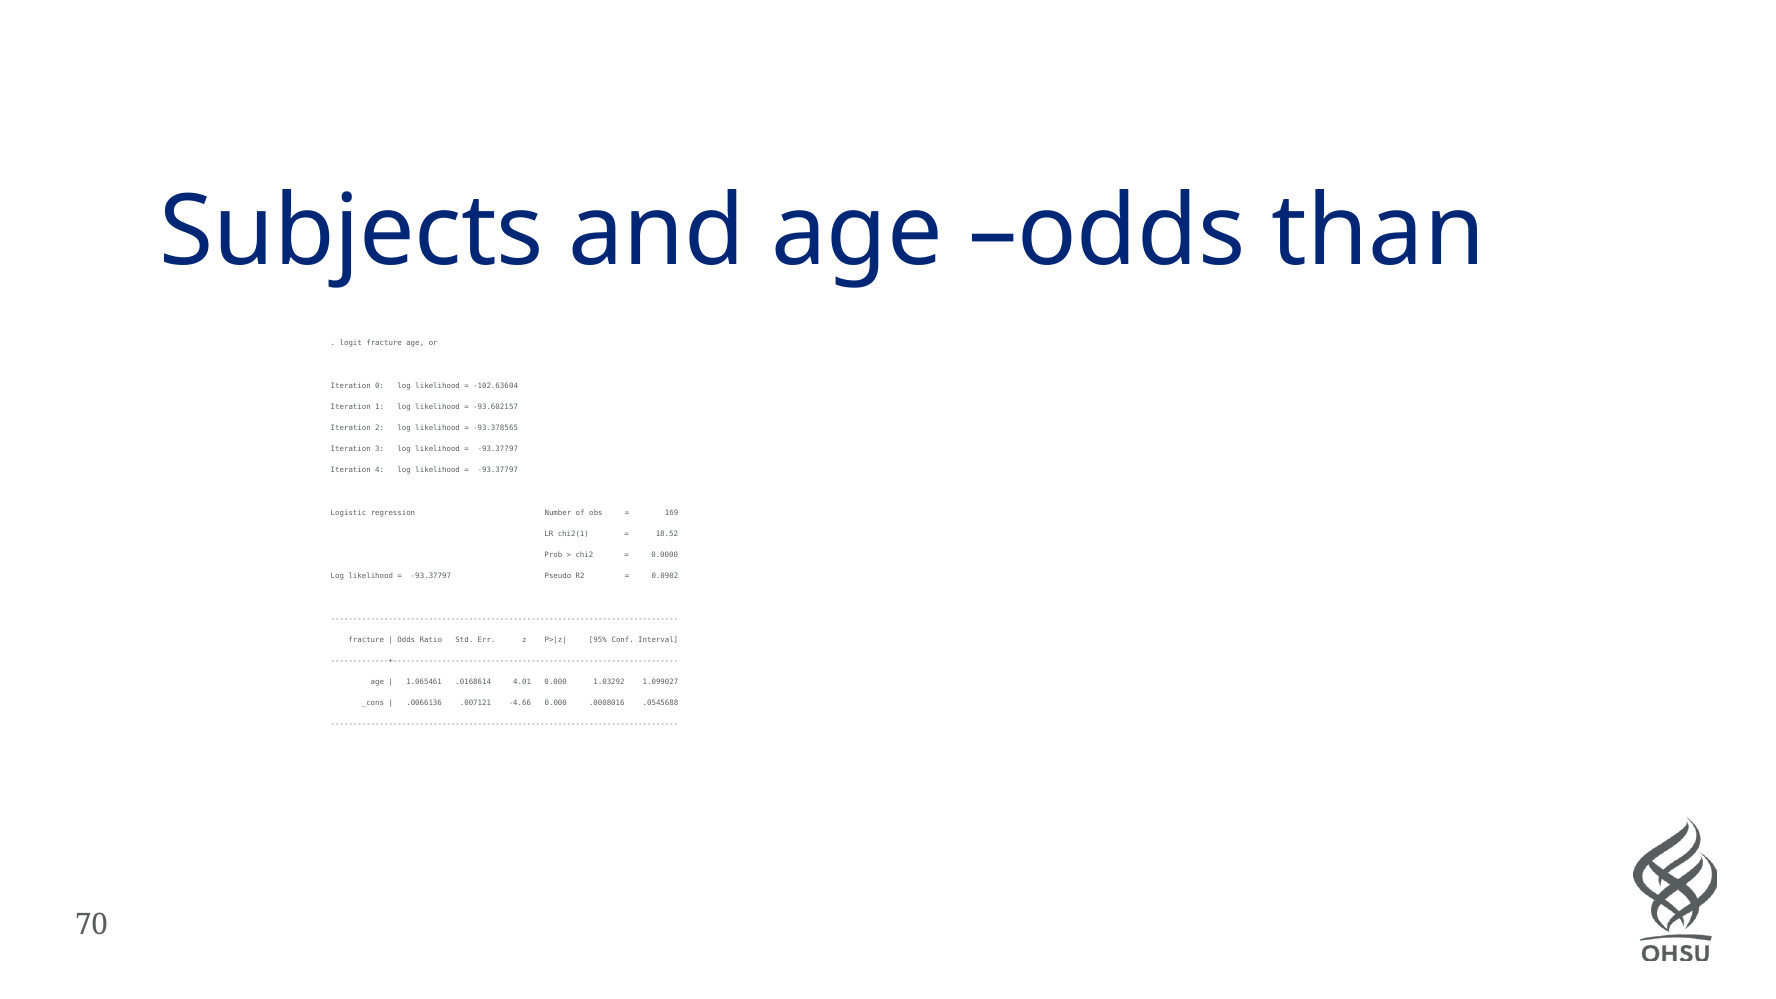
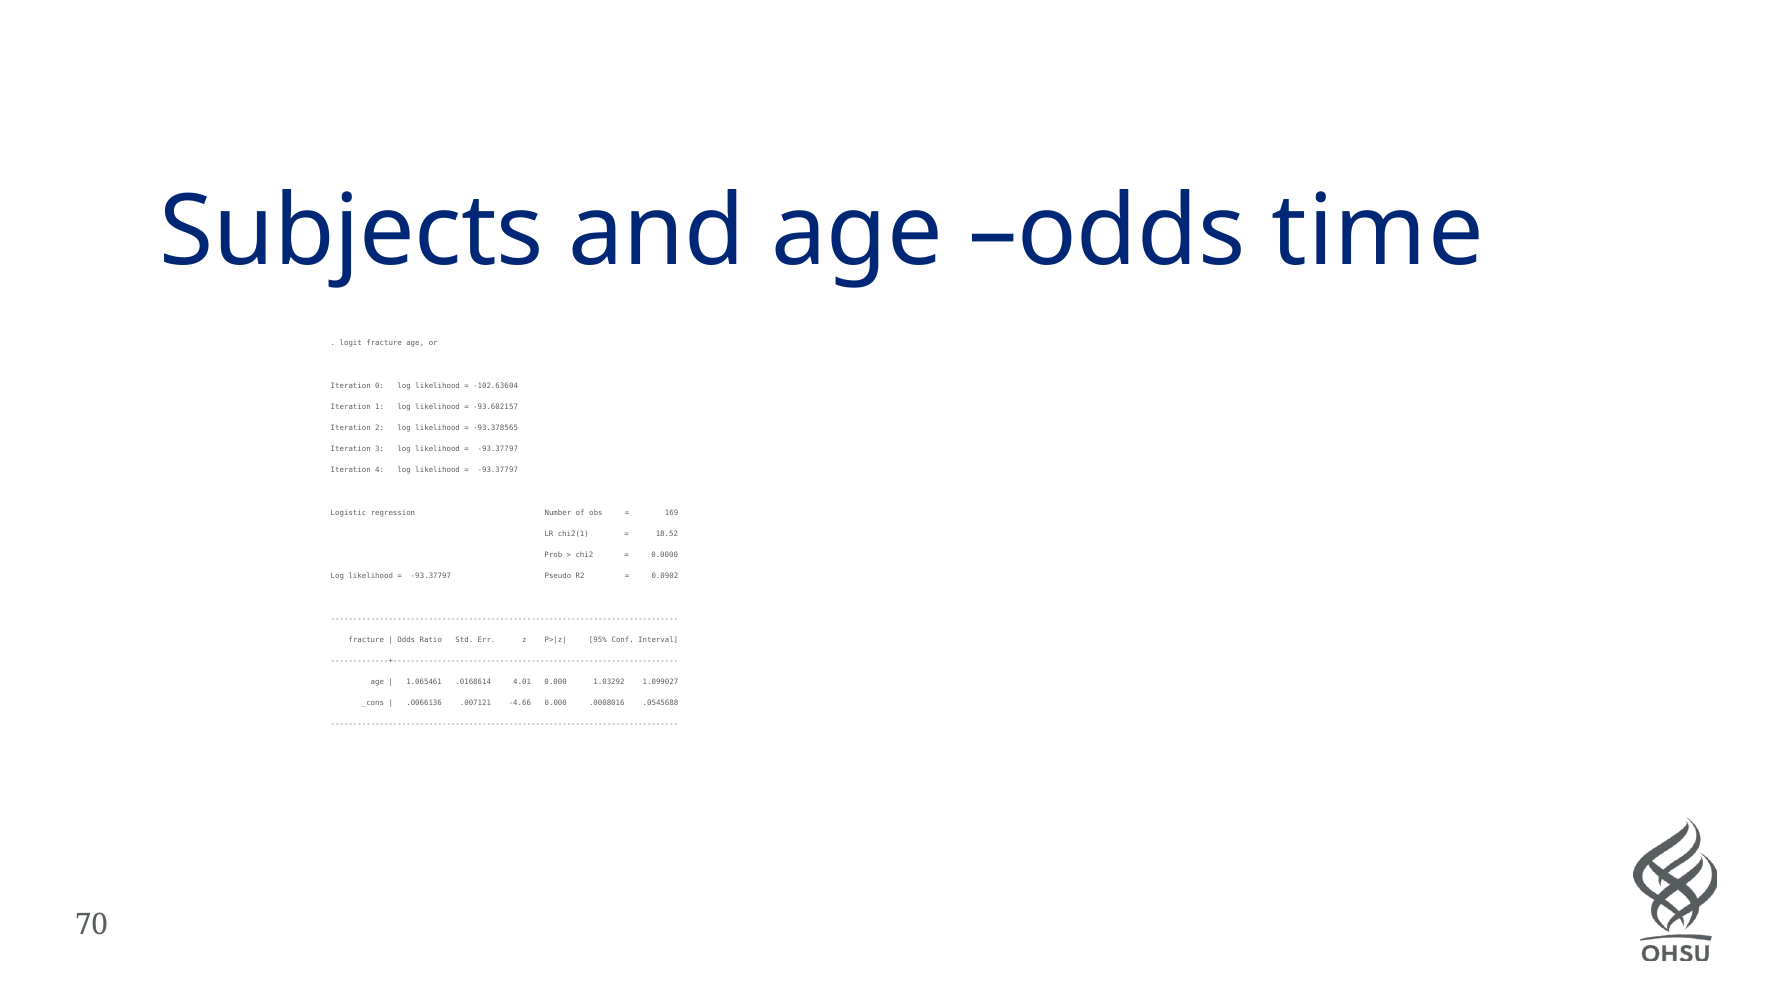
than: than -> time
